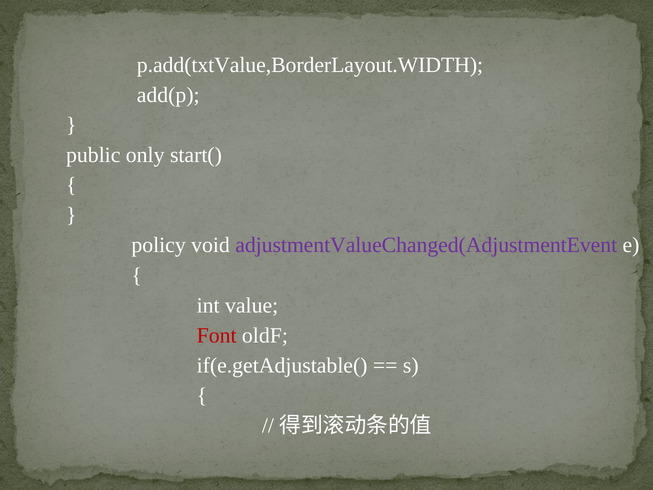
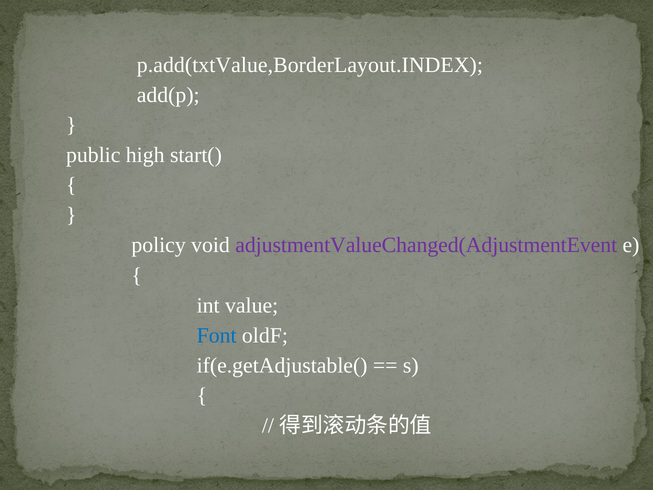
p.add(txtValue,BorderLayout.WIDTH: p.add(txtValue,BorderLayout.WIDTH -> p.add(txtValue,BorderLayout.INDEX
only: only -> high
Font colour: red -> blue
